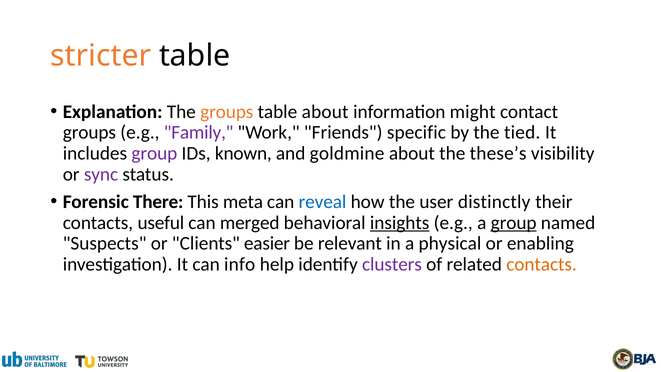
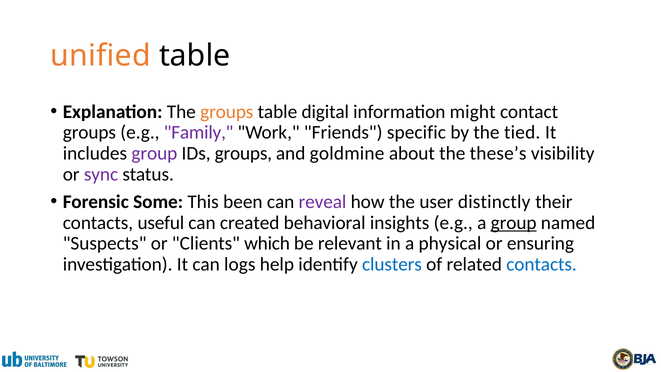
stricter: stricter -> unified
table about: about -> digital
IDs known: known -> groups
There: There -> Some
meta: meta -> been
reveal colour: blue -> purple
merged: merged -> created
insights underline: present -> none
easier: easier -> which
enabling: enabling -> ensuring
info: info -> logs
clusters colour: purple -> blue
contacts at (542, 264) colour: orange -> blue
